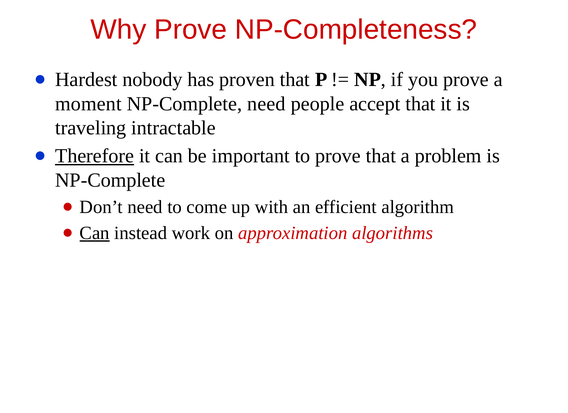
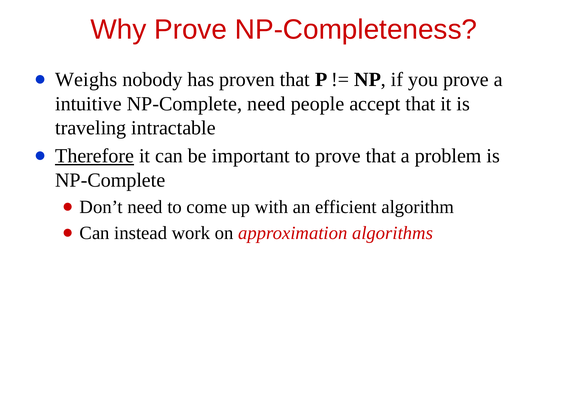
Hardest: Hardest -> Weighs
moment: moment -> intuitive
Can at (95, 233) underline: present -> none
